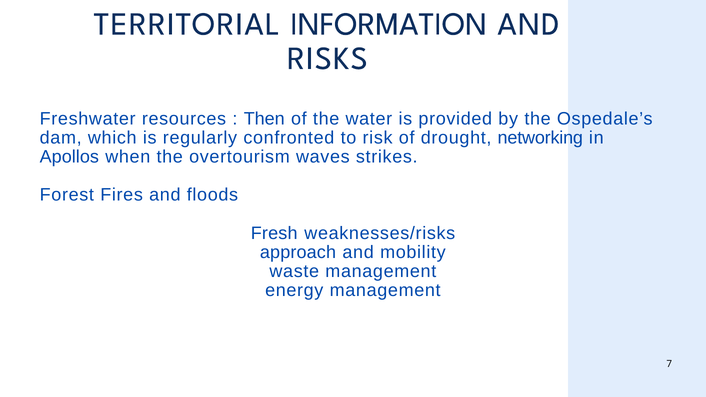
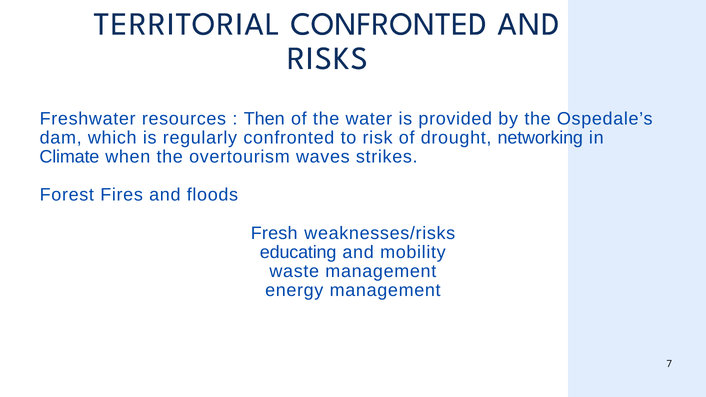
TERRITORIAL INFORMATION: INFORMATION -> CONFRONTED
Apollos: Apollos -> Climate
approach: approach -> educating
